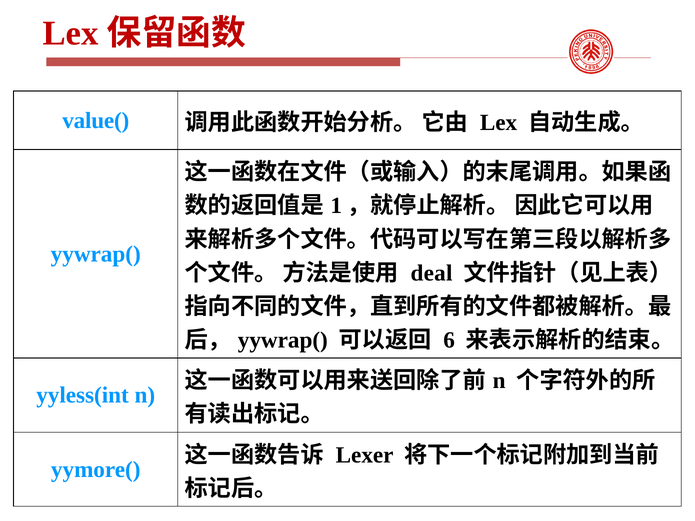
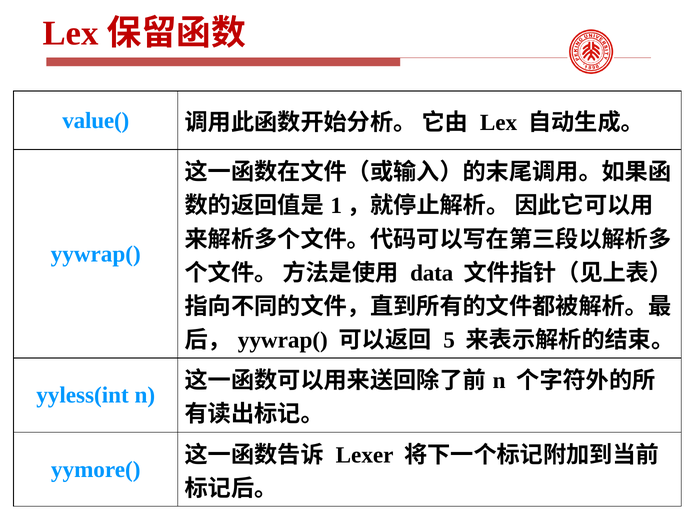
deal: deal -> data
6: 6 -> 5
